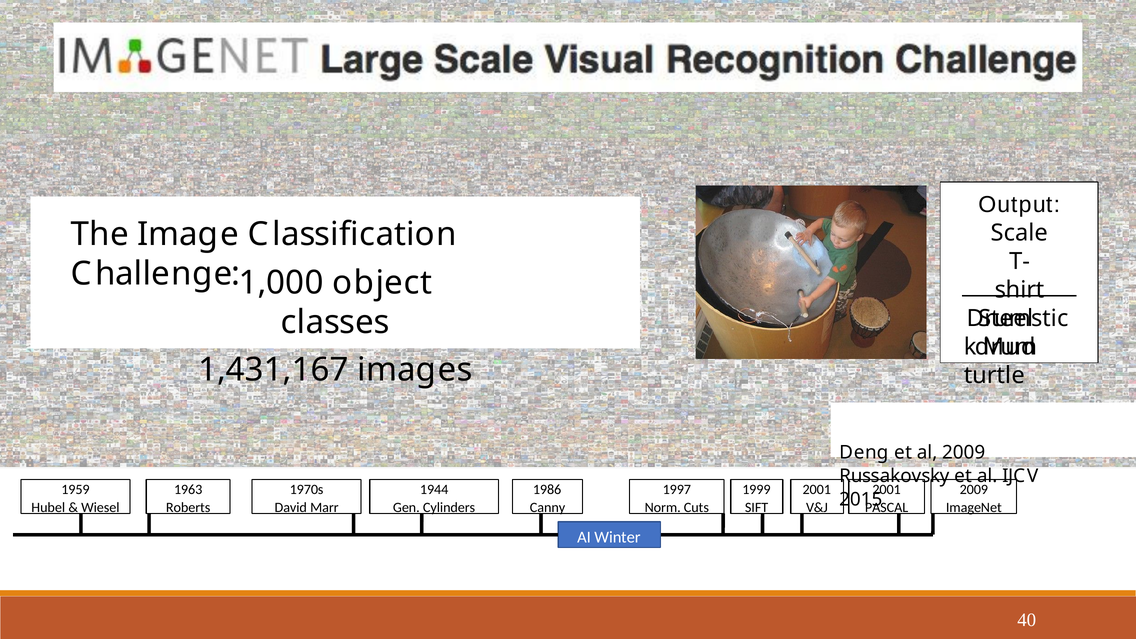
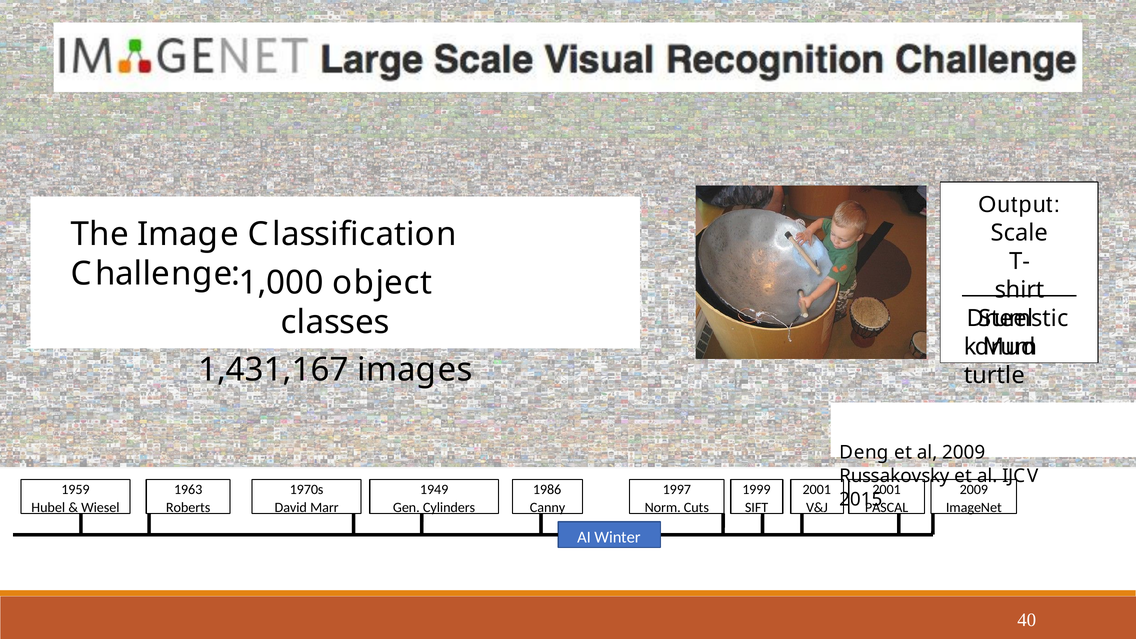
1944: 1944 -> 1949
